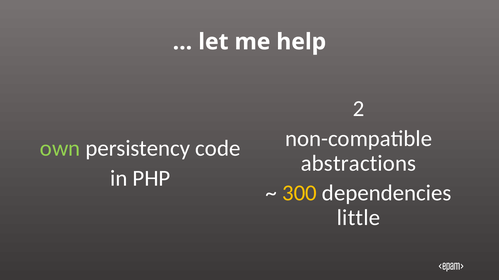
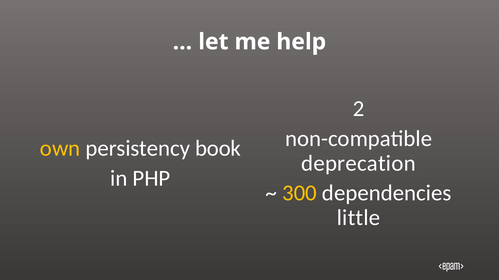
own colour: light green -> yellow
code: code -> book
abstractions: abstractions -> deprecation
